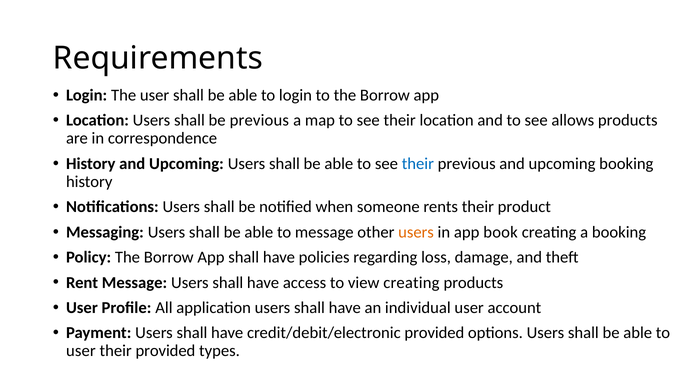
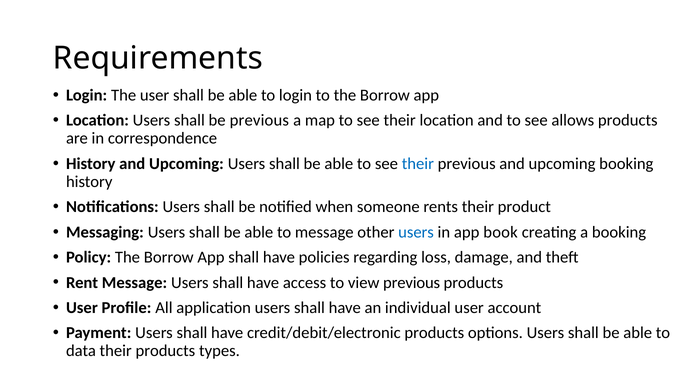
users at (416, 232) colour: orange -> blue
view creating: creating -> previous
credit/debit/electronic provided: provided -> products
user at (81, 351): user -> data
their provided: provided -> products
